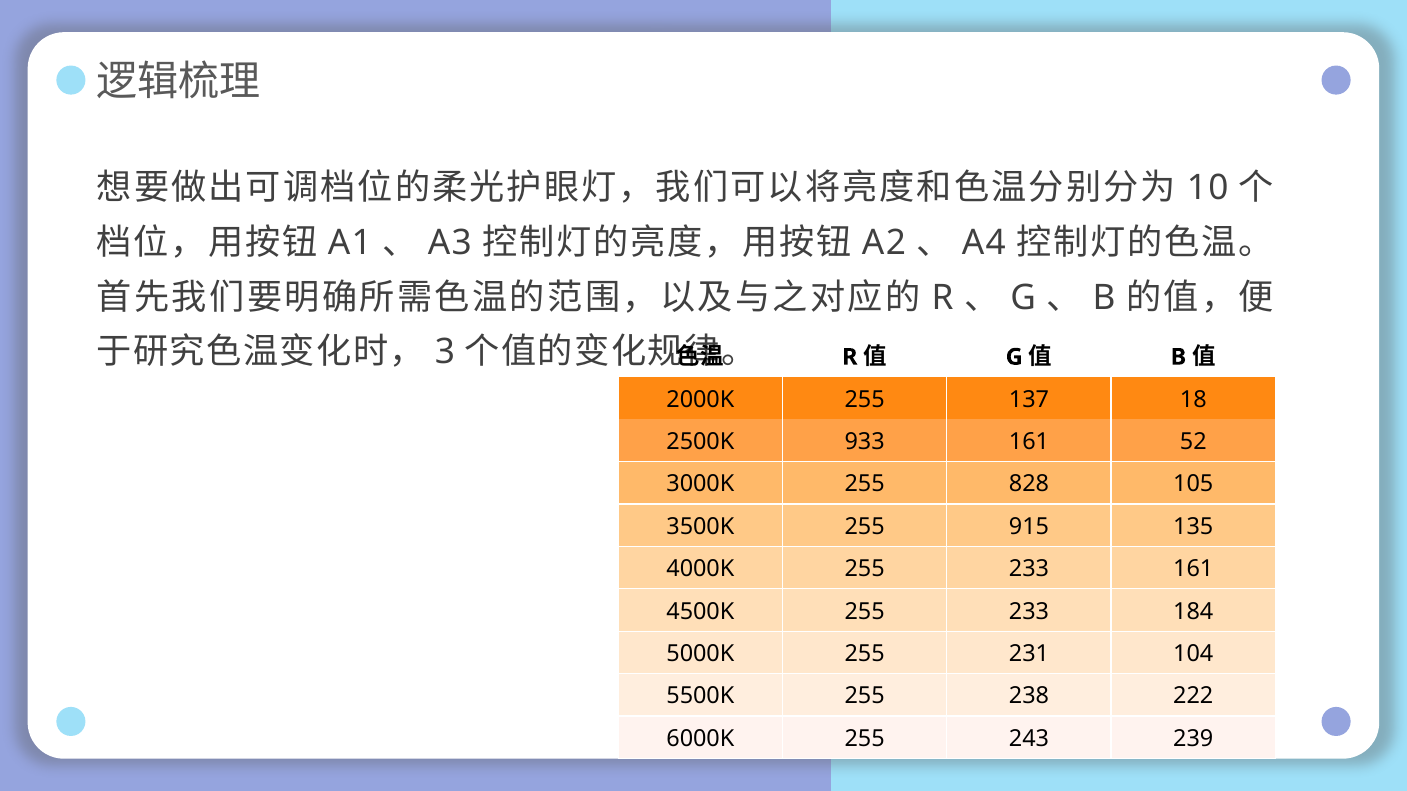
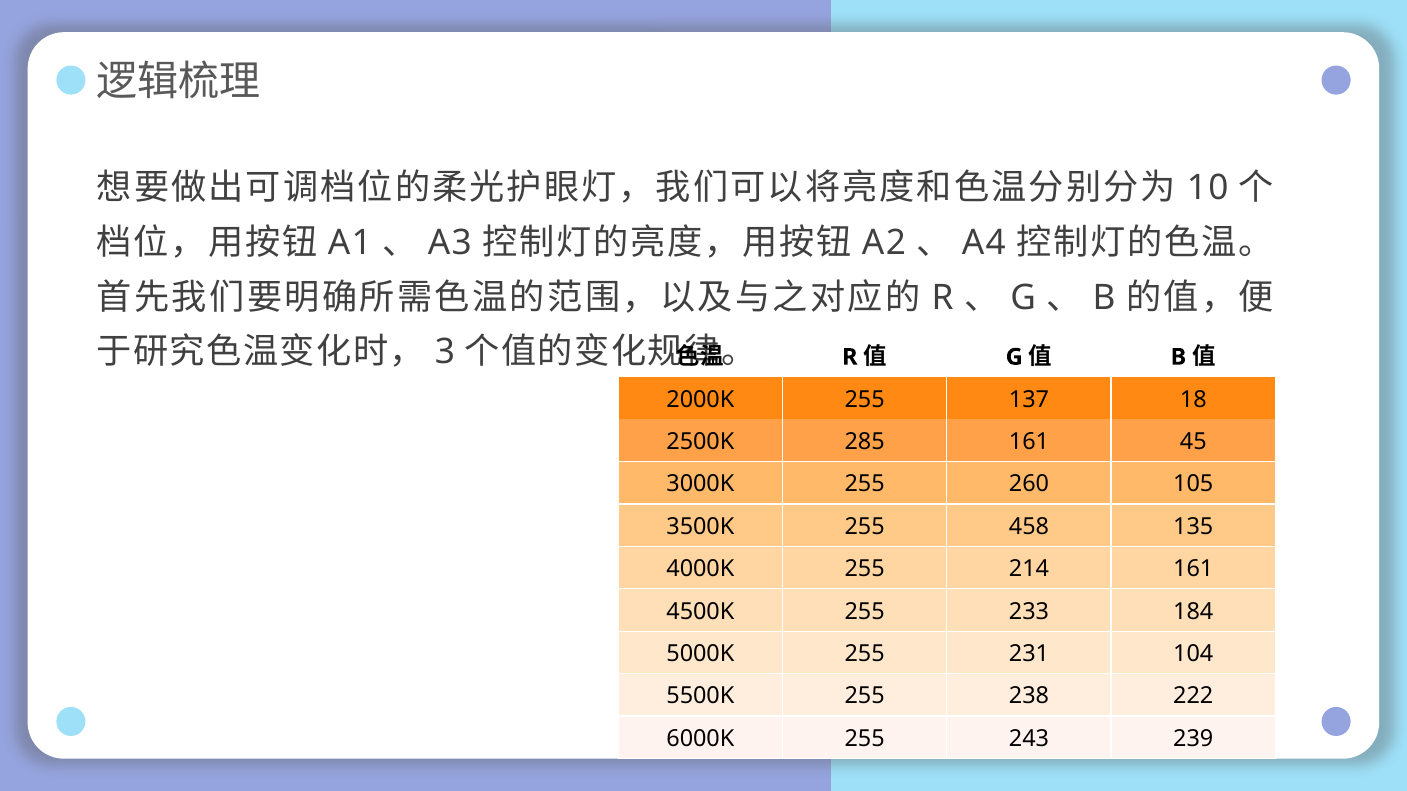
933: 933 -> 285
52: 52 -> 45
828: 828 -> 260
915: 915 -> 458
4000K 255 233: 233 -> 214
